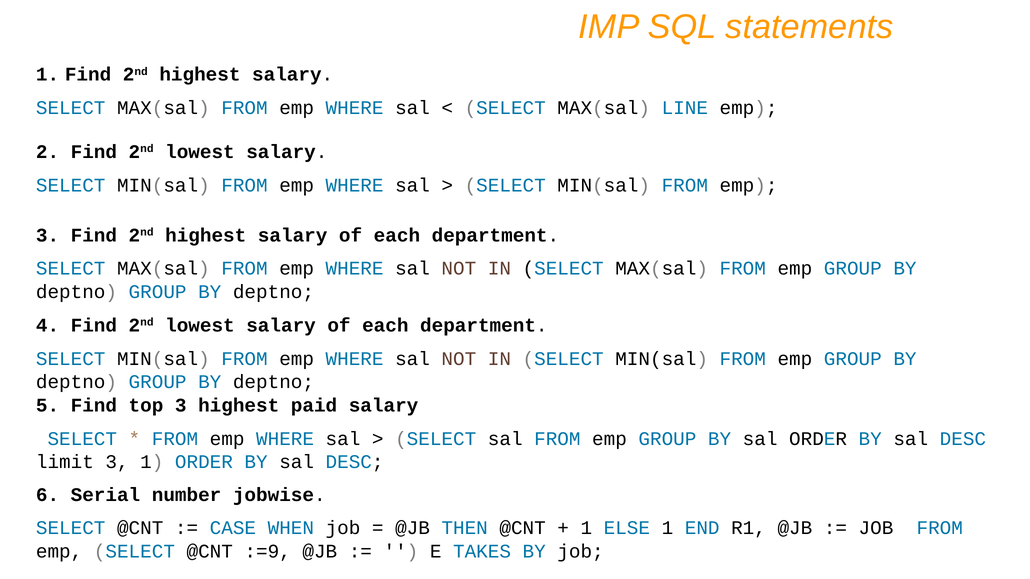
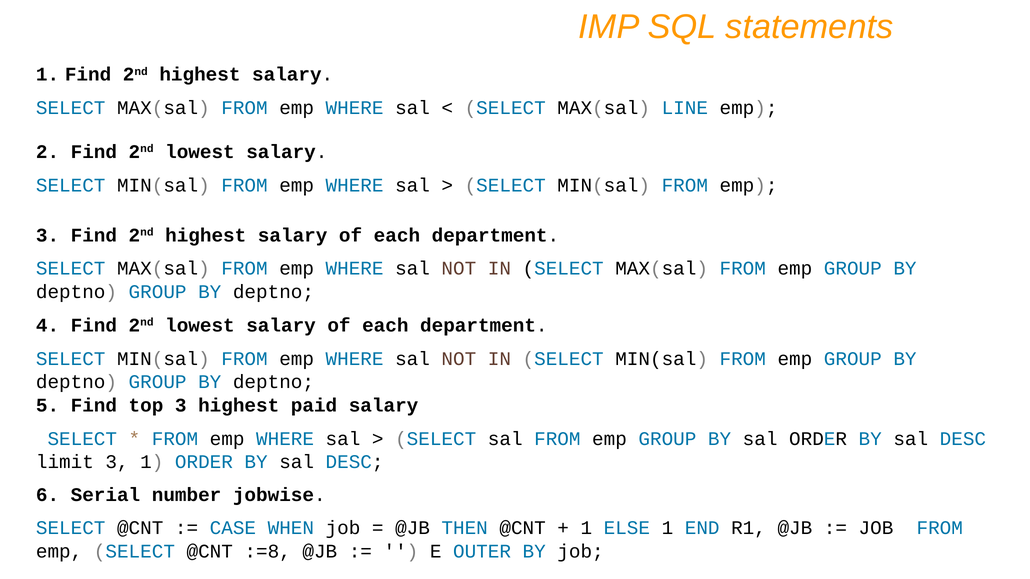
:=9: :=9 -> :=8
TAKES: TAKES -> OUTER
